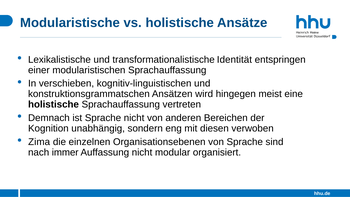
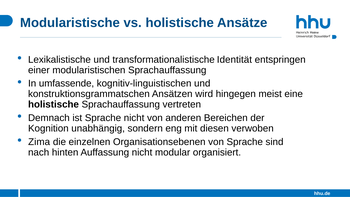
verschieben: verschieben -> umfassende
immer: immer -> hinten
